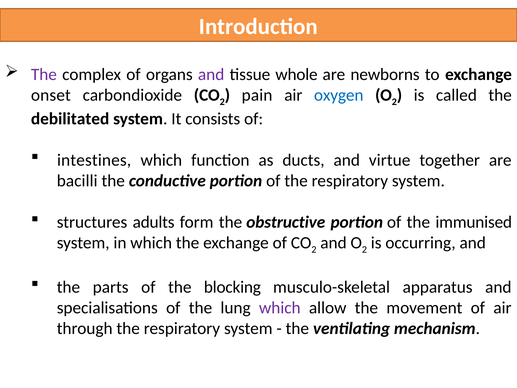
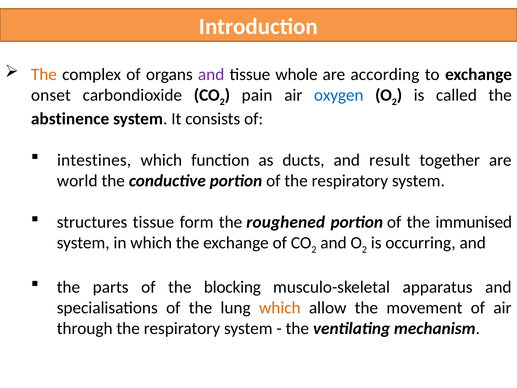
The at (44, 74) colour: purple -> orange
newborns: newborns -> according
debilitated: debilitated -> abstinence
virtue: virtue -> result
bacilli: bacilli -> world
structures adults: adults -> tissue
obstructive: obstructive -> roughened
which at (280, 308) colour: purple -> orange
